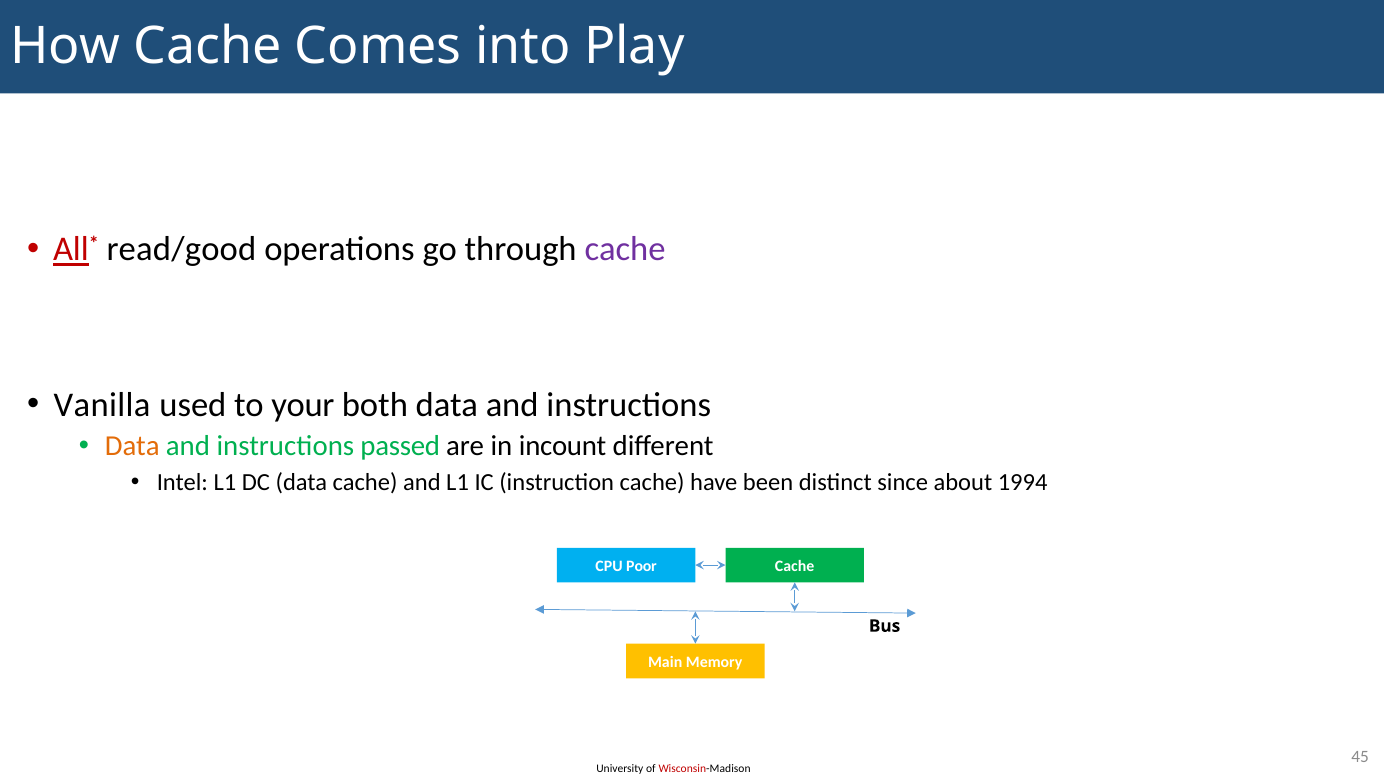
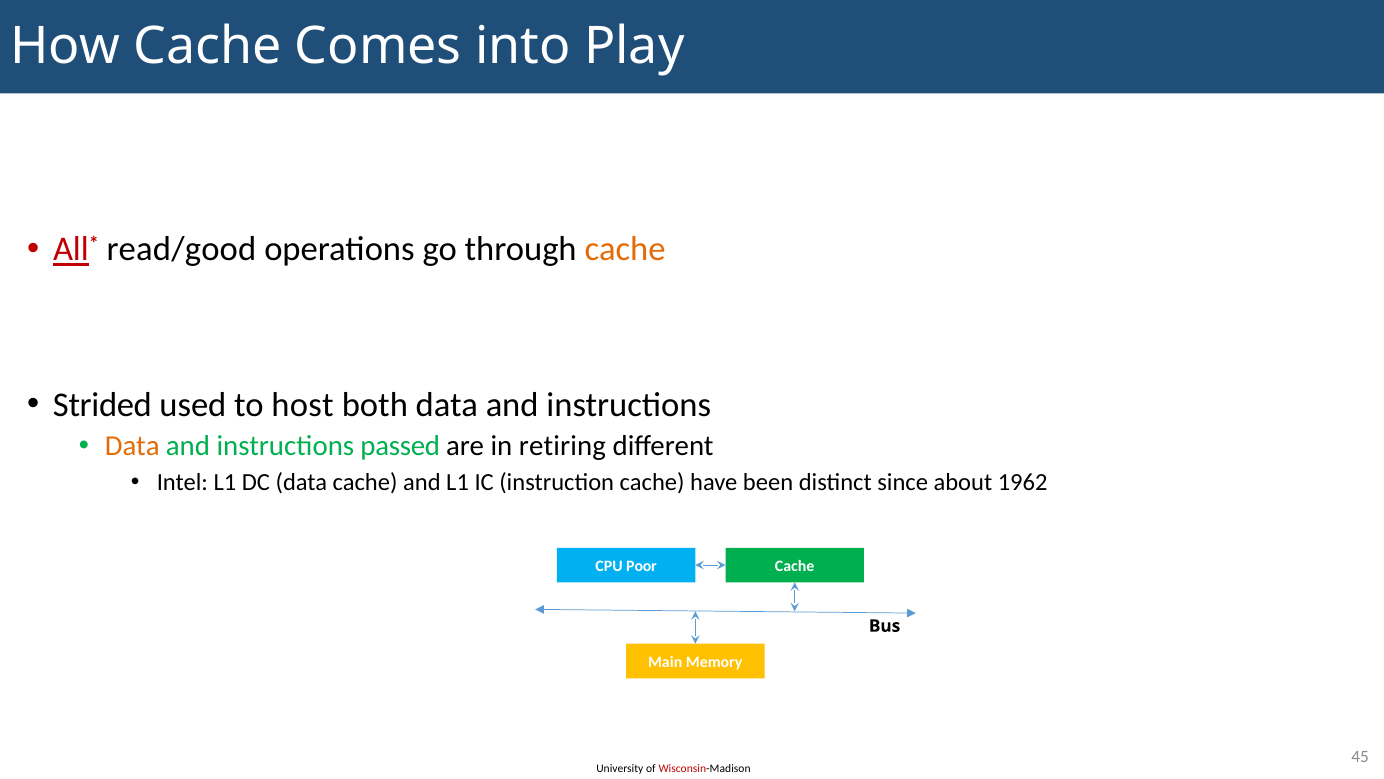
cache at (625, 249) colour: purple -> orange
Vanilla: Vanilla -> Strided
your: your -> host
incount: incount -> retiring
1994: 1994 -> 1962
